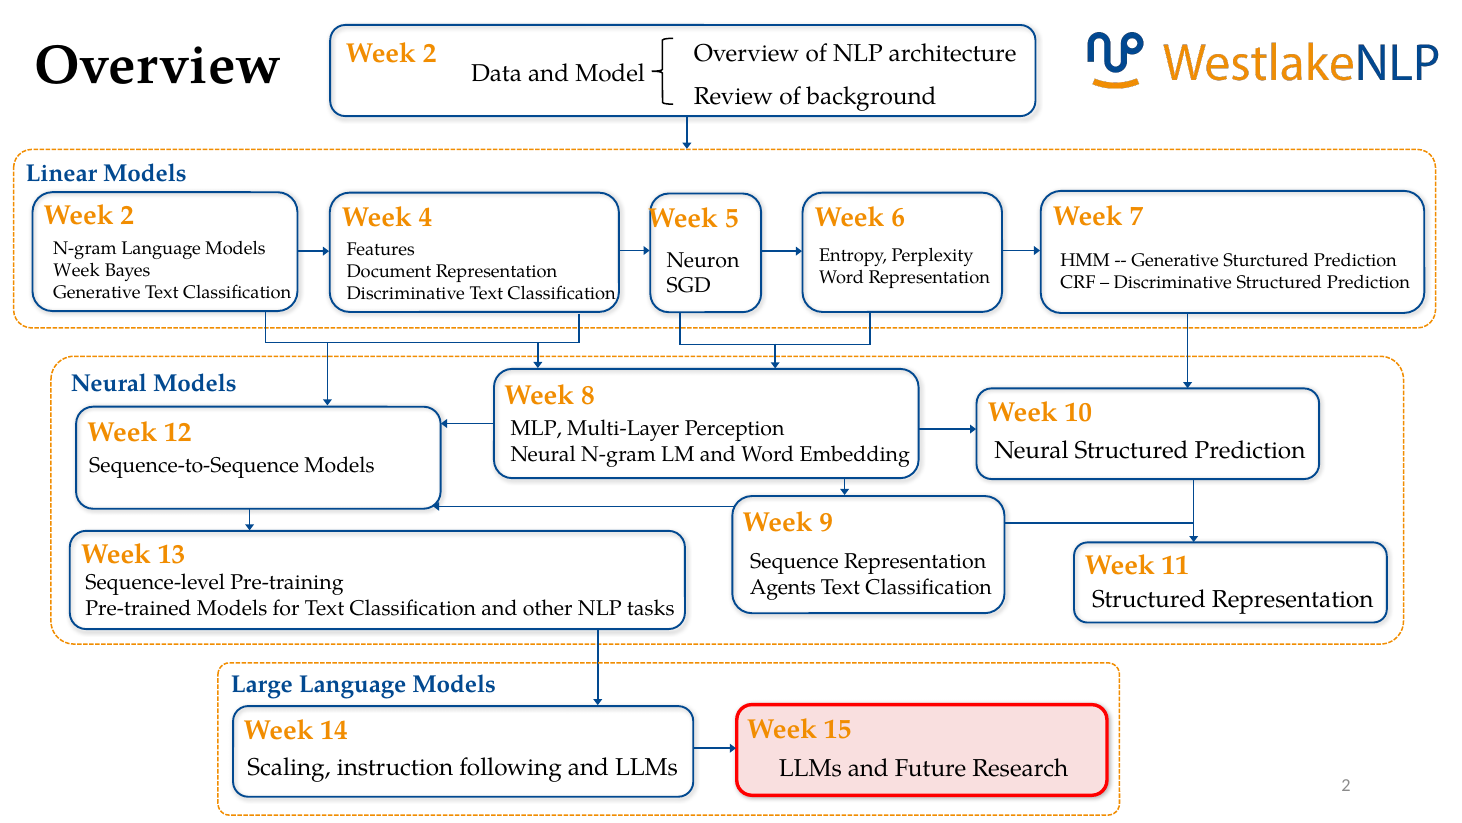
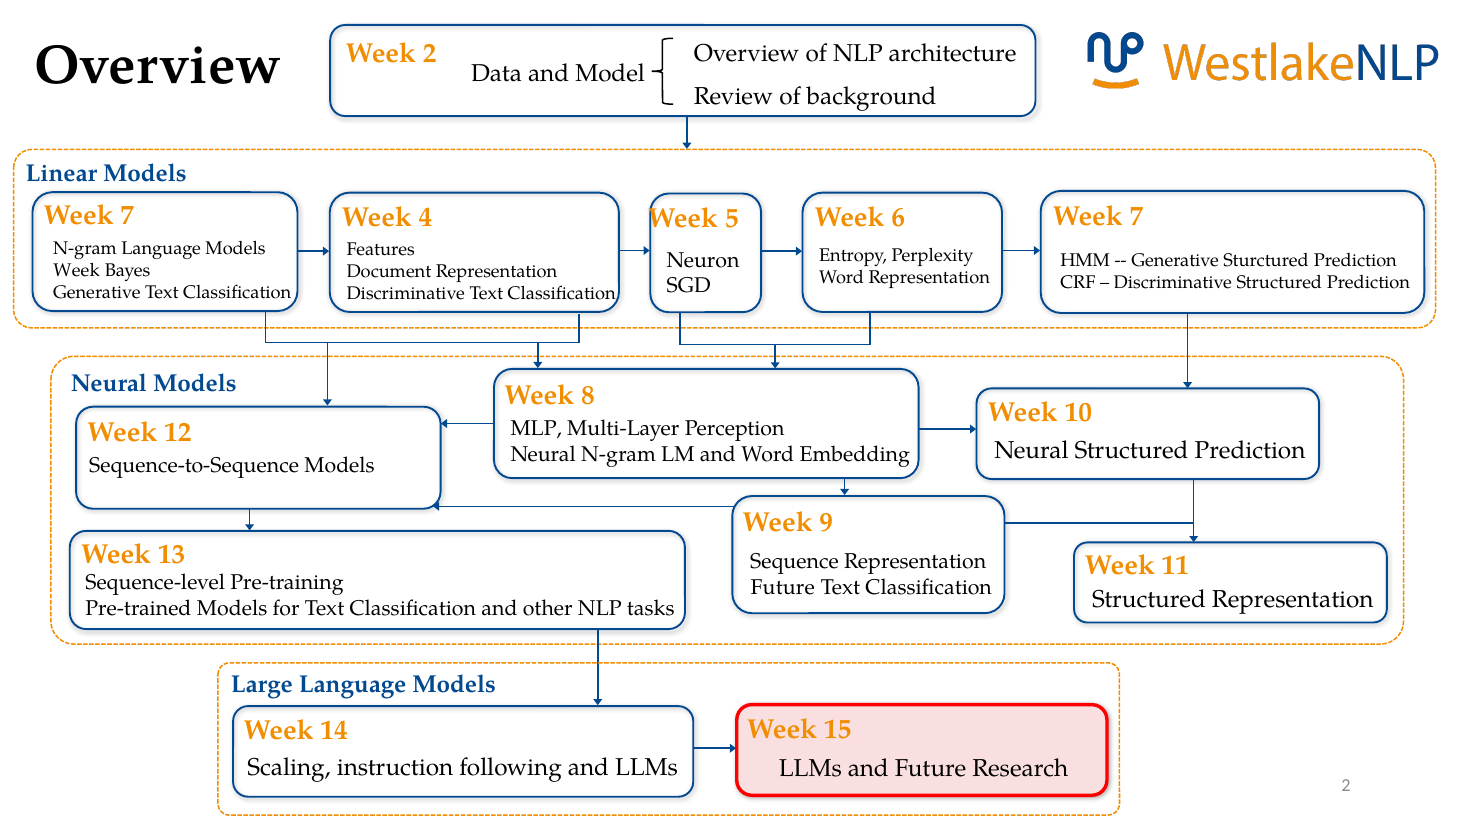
2 at (127, 215): 2 -> 7
Agents at (783, 587): Agents -> Future
